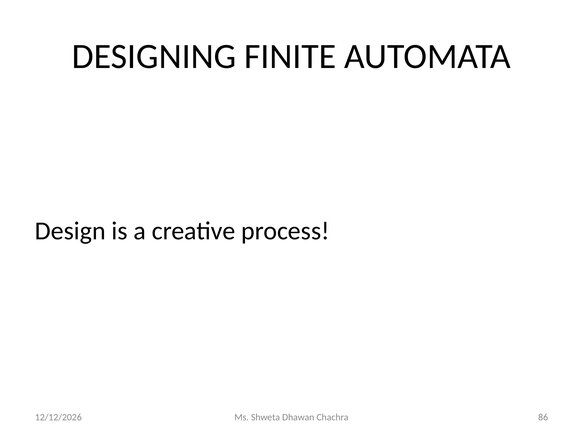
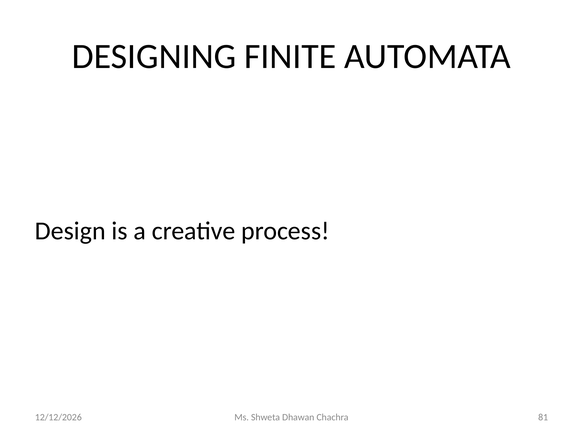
86: 86 -> 81
